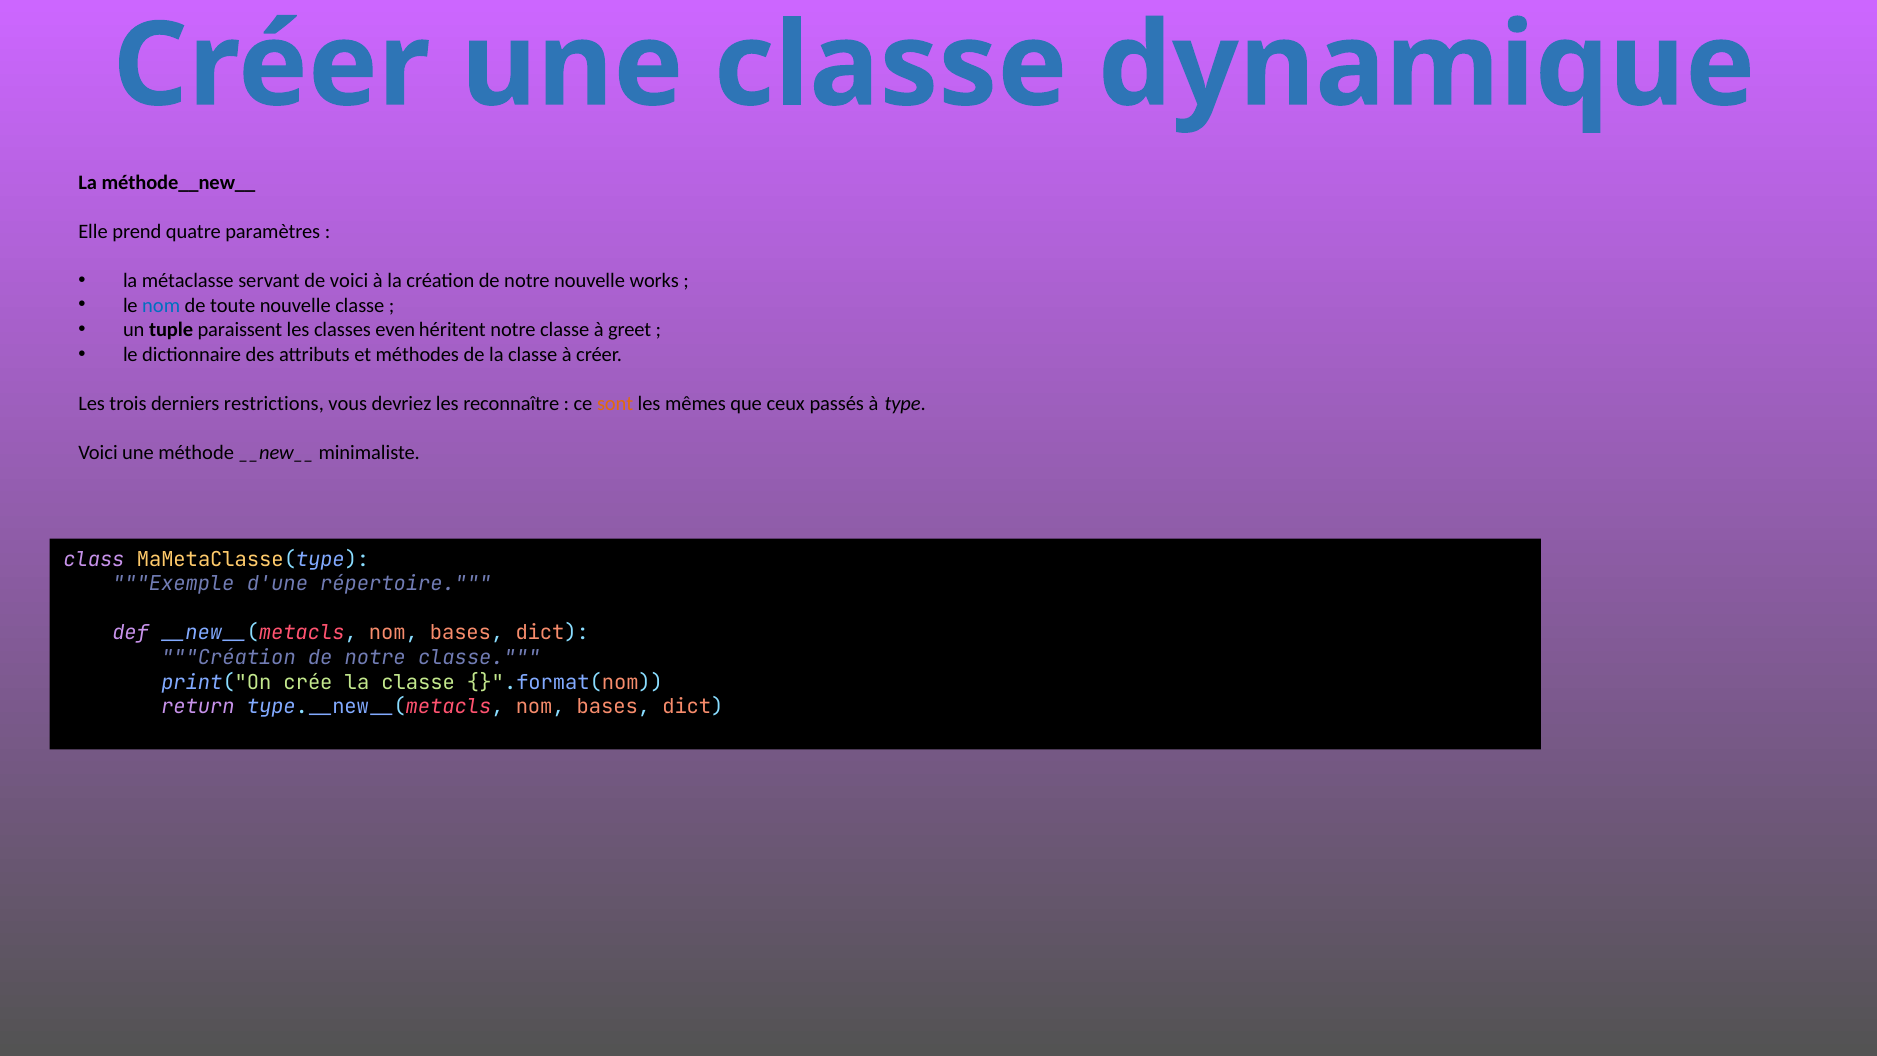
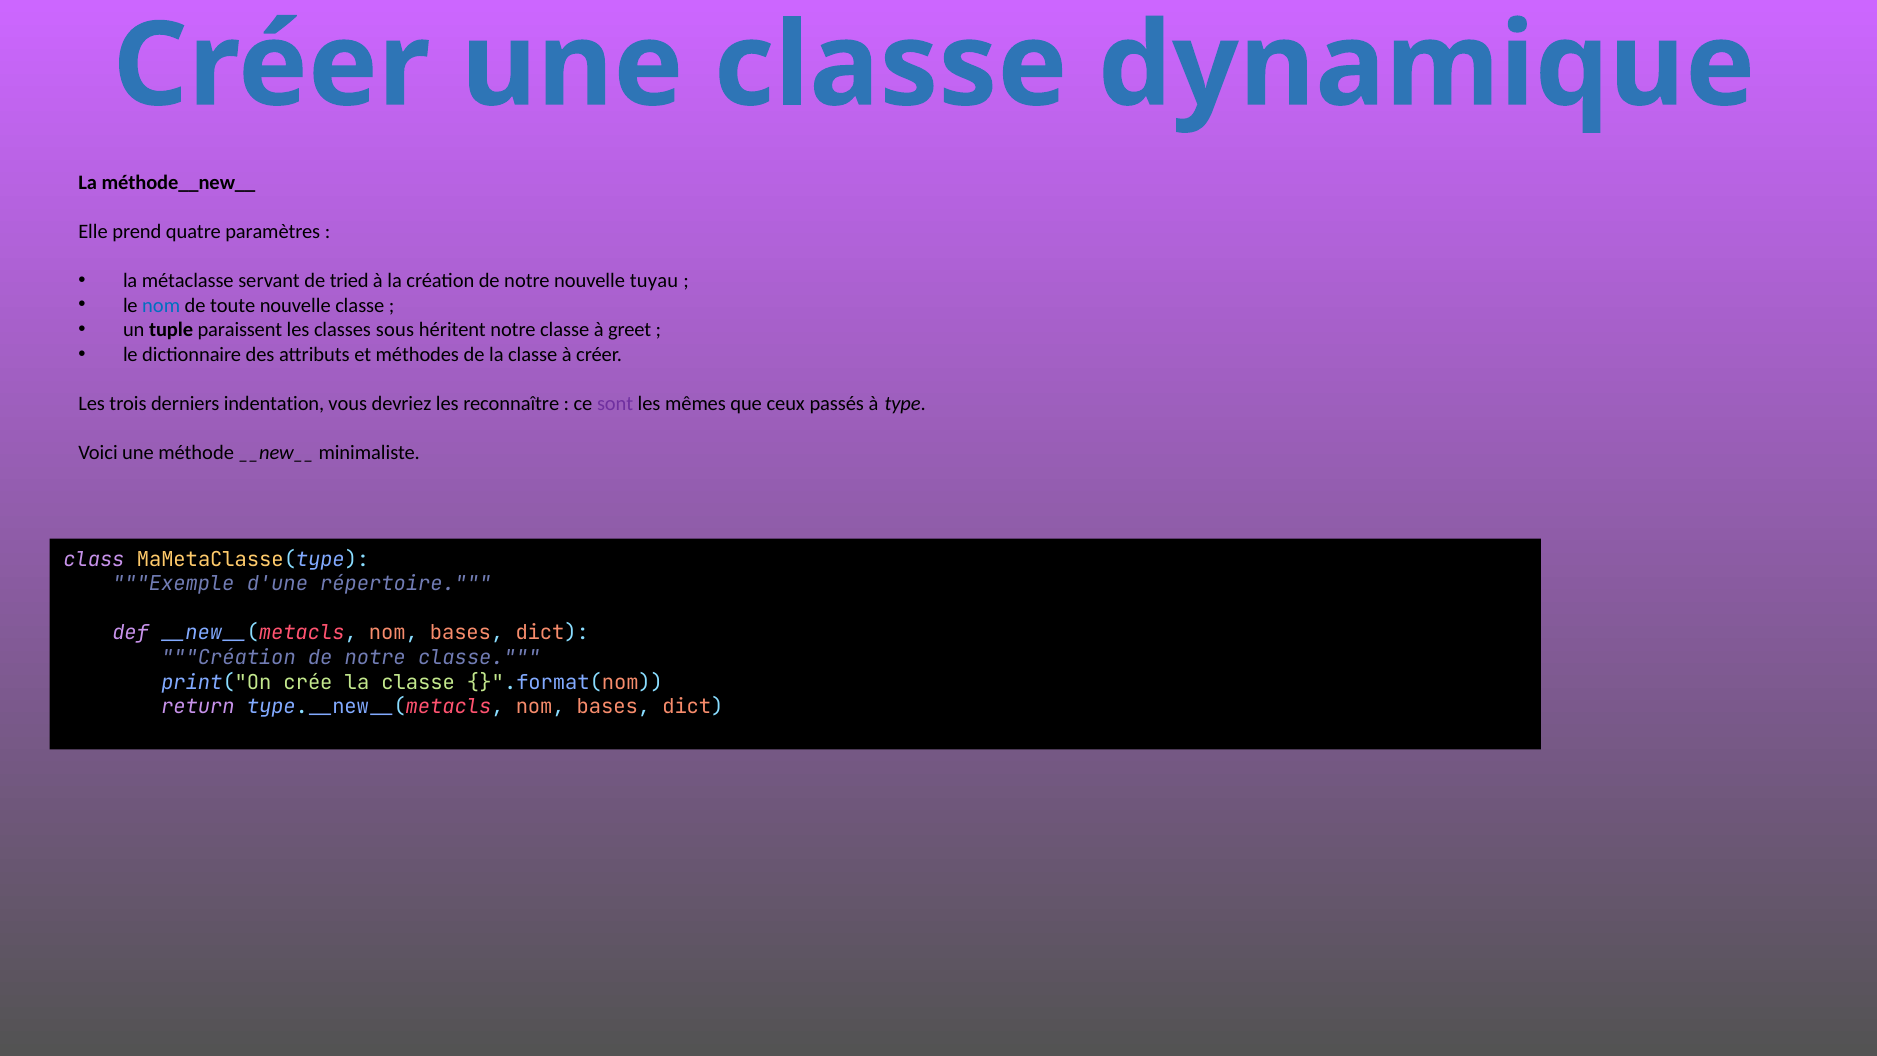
de voici: voici -> tried
works: works -> tuyau
even: even -> sous
restrictions: restrictions -> indentation
sont colour: orange -> purple
